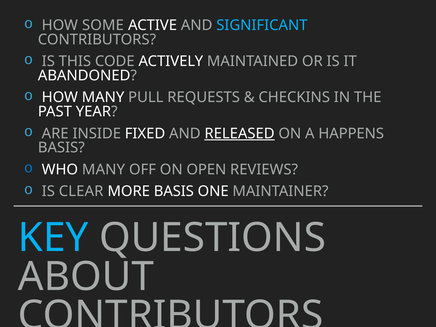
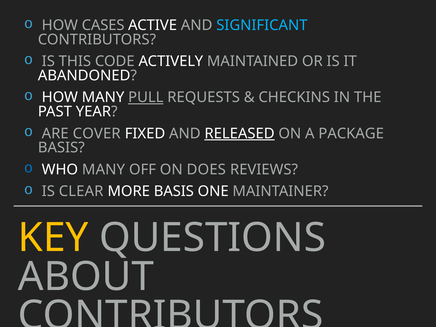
SOME: SOME -> CASES
PULL underline: none -> present
INSIDE: INSIDE -> COVER
HAPPENS: HAPPENS -> PACKAGE
OPEN: OPEN -> DOES
KEY colour: light blue -> yellow
